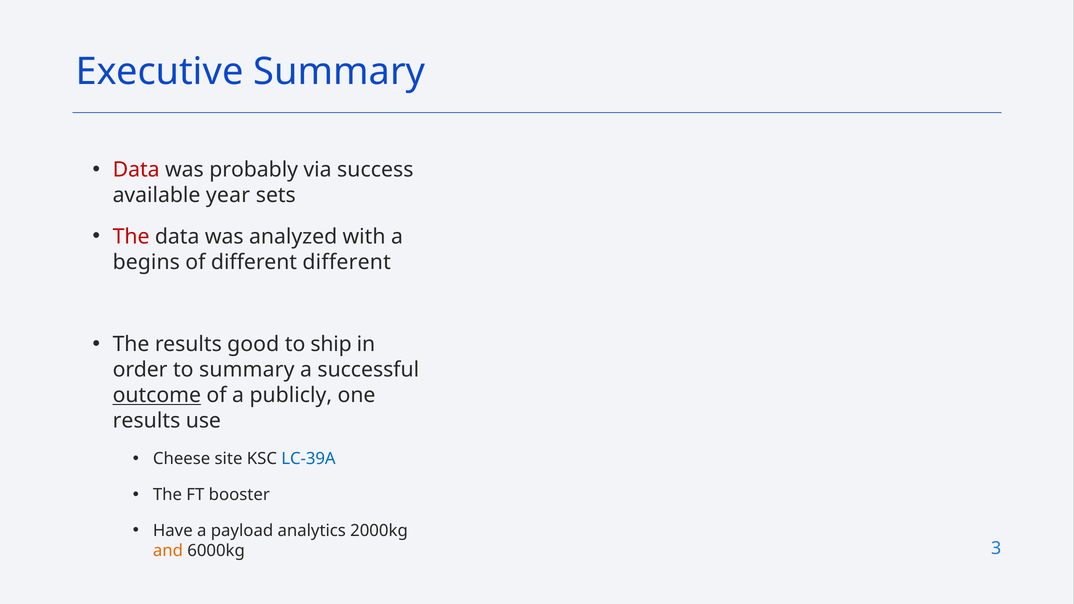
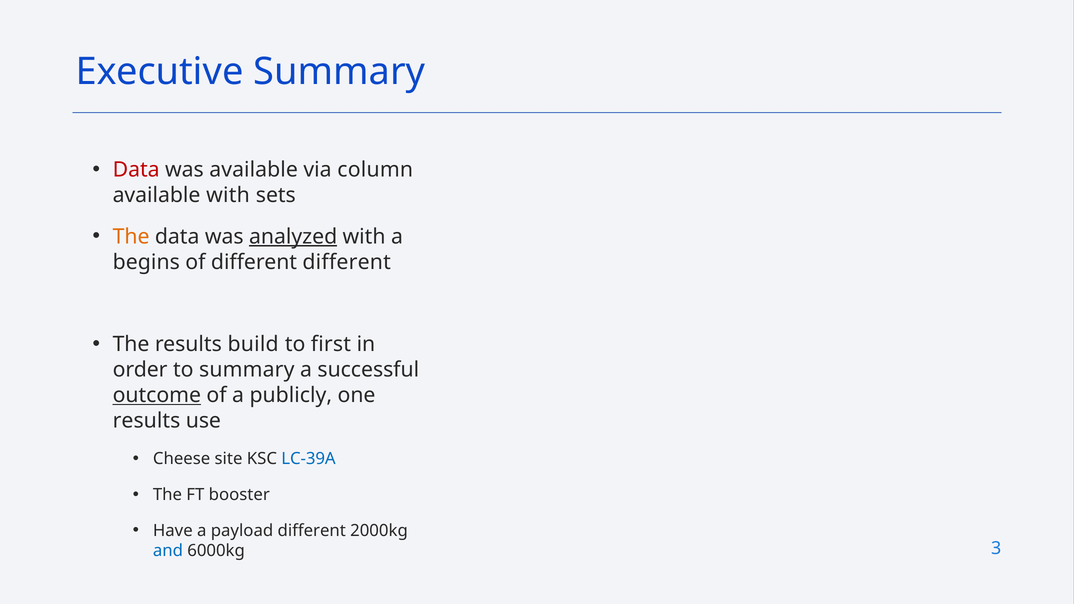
was probably: probably -> available
success: success -> column
available year: year -> with
The at (131, 237) colour: red -> orange
analyzed underline: none -> present
good: good -> build
ship: ship -> first
payload analytics: analytics -> different
and colour: orange -> blue
